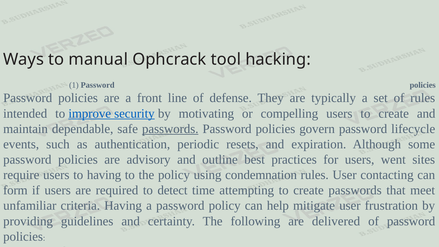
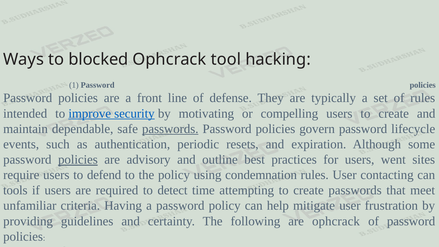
manual: manual -> blocked
policies at (78, 160) underline: none -> present
to having: having -> defend
form: form -> tools
are delivered: delivered -> ophcrack
